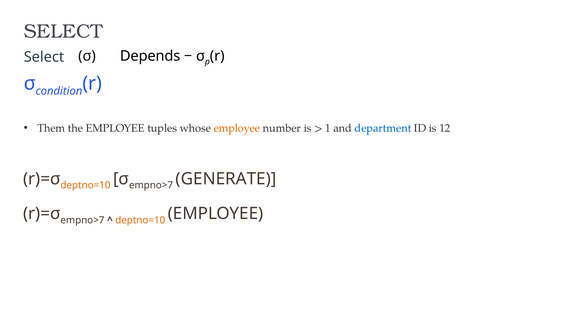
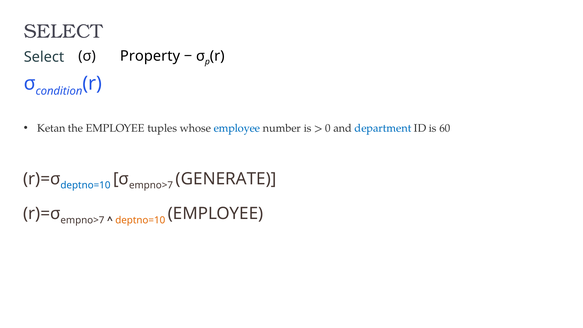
Depends: Depends -> Property
Them: Them -> Ketan
employee at (237, 128) colour: orange -> blue
1: 1 -> 0
12: 12 -> 60
deptno=10 at (85, 185) colour: orange -> blue
